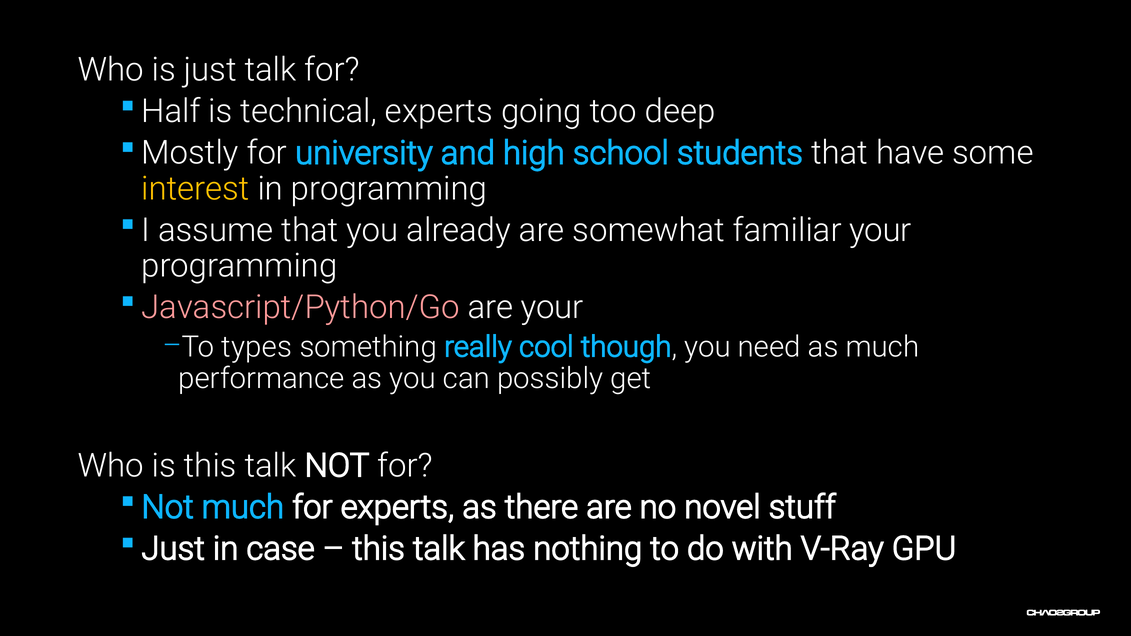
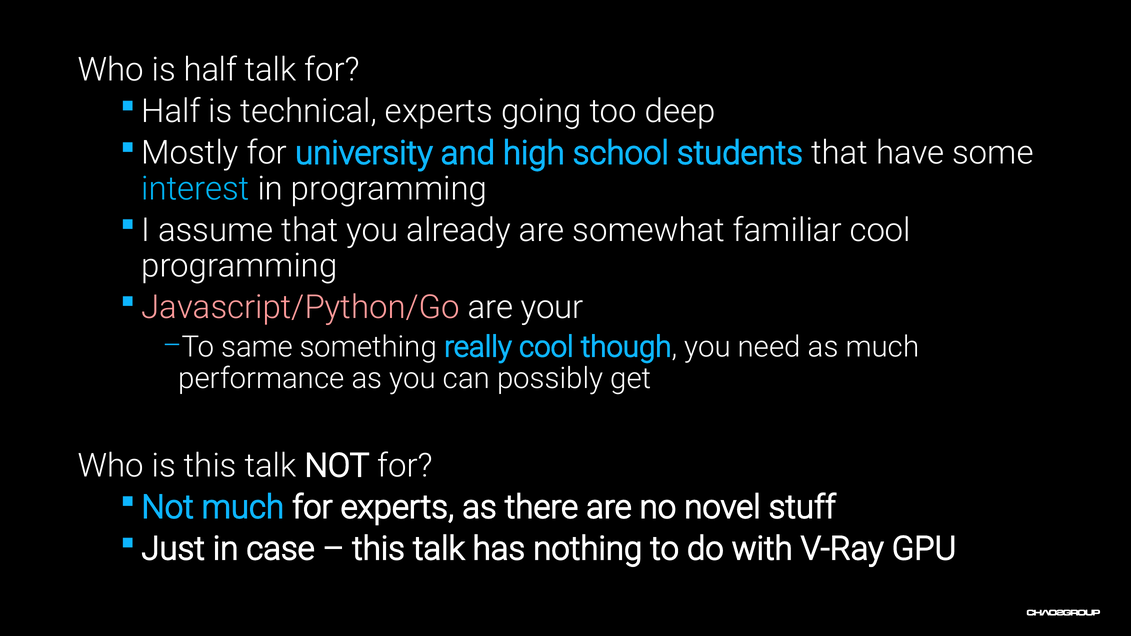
is just: just -> half
interest colour: yellow -> light blue
familiar your: your -> cool
types: types -> same
